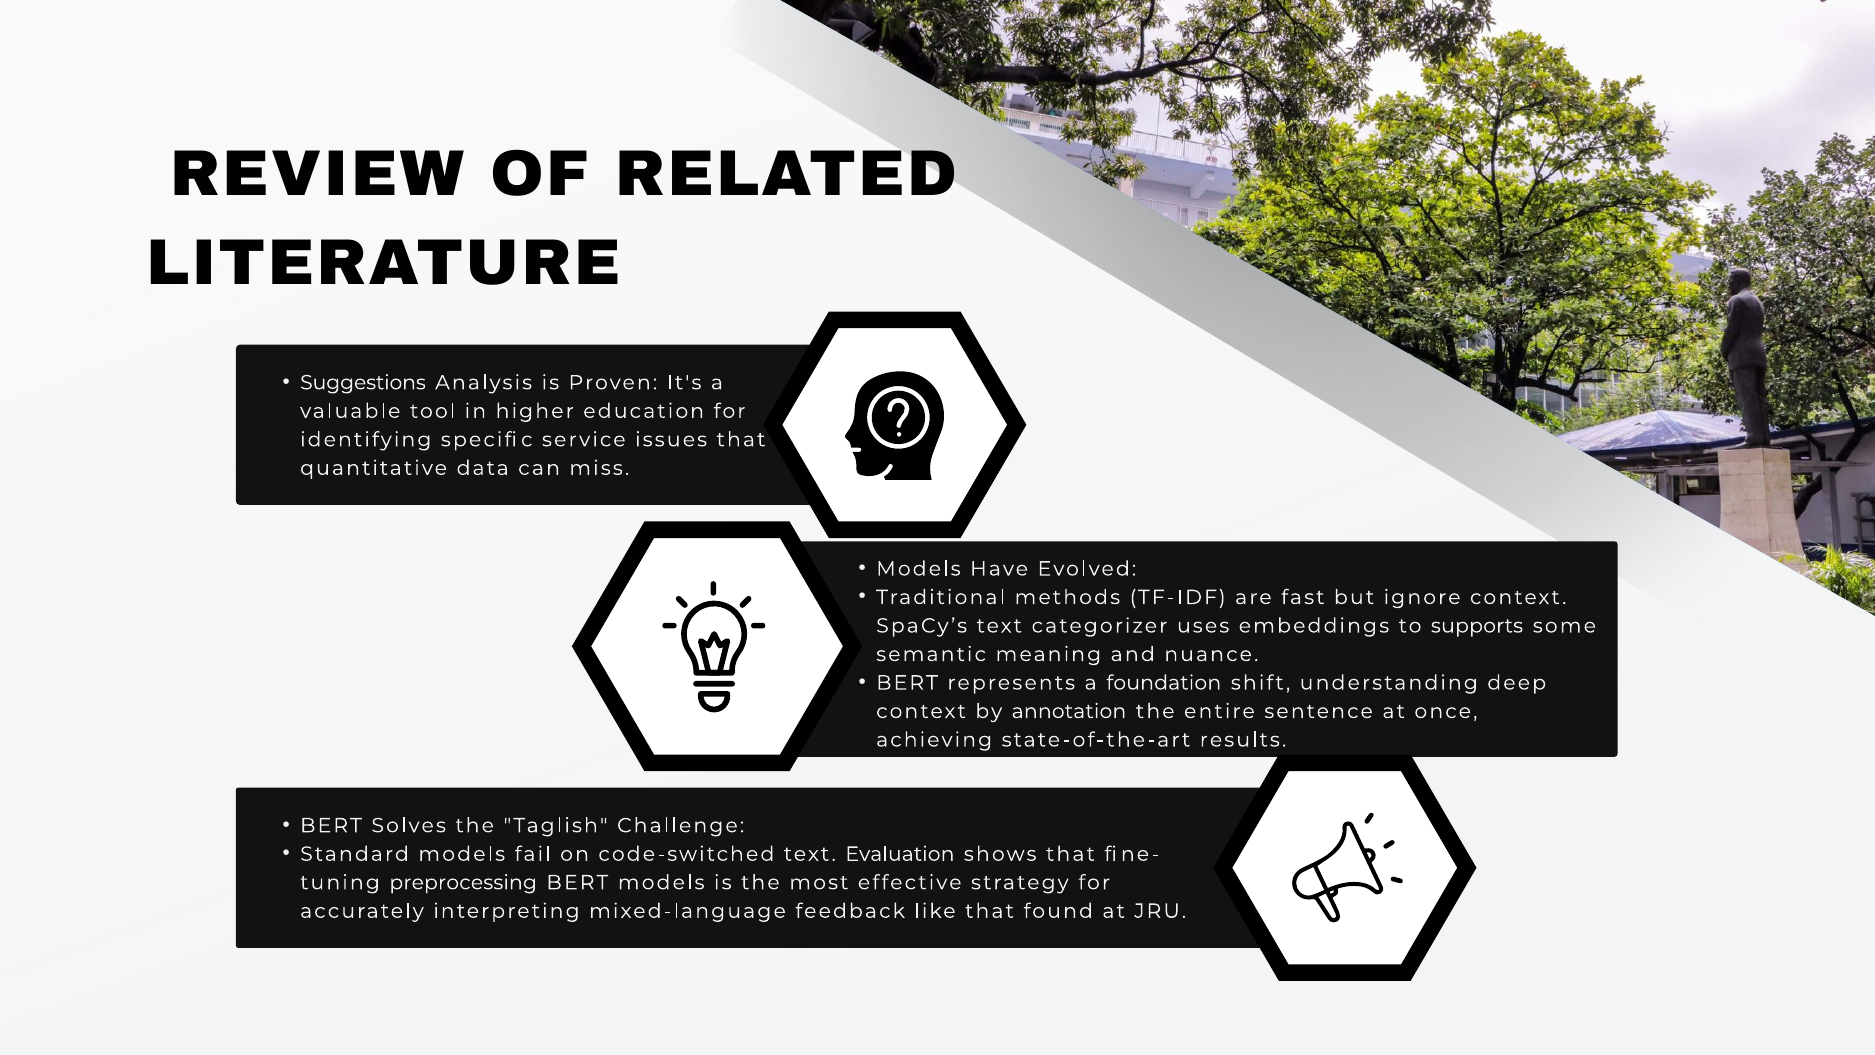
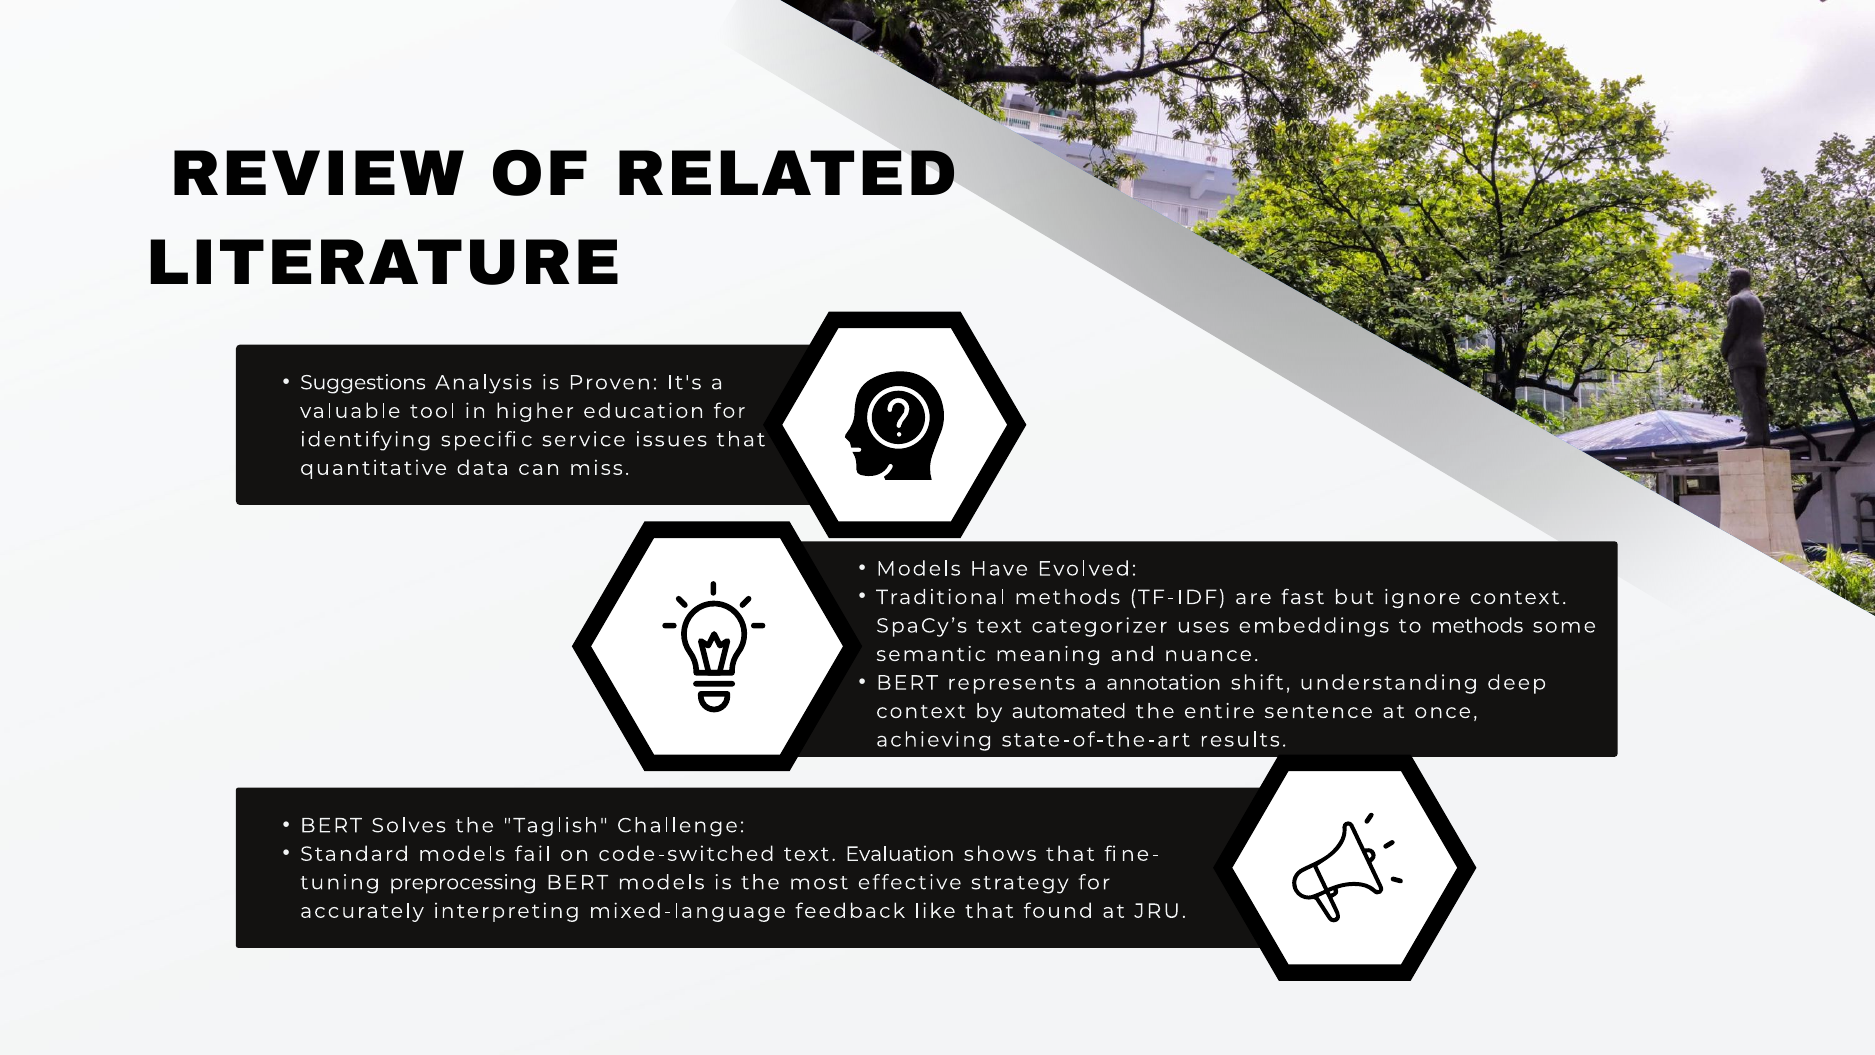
to supports: supports -> methods
foundation: foundation -> annotation
annotation: annotation -> automated
